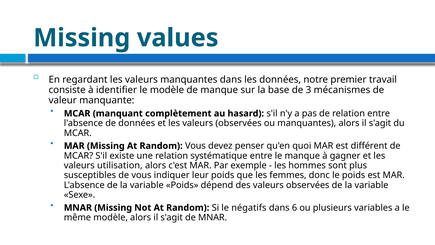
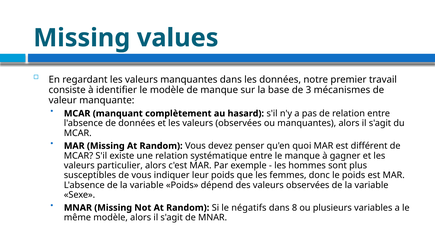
utilisation: utilisation -> particulier
6: 6 -> 8
